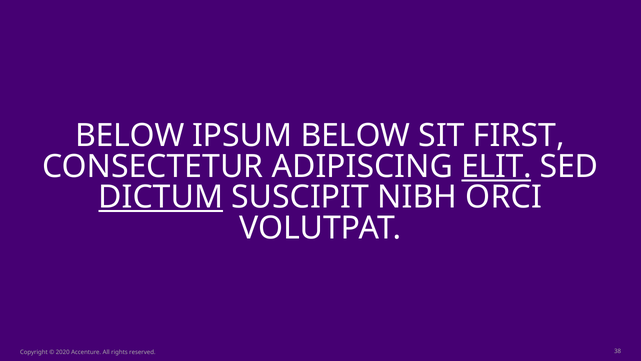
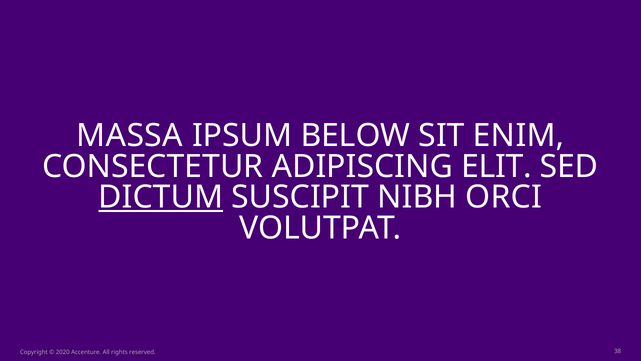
BELOW at (130, 136): BELOW -> MASSA
FIRST: FIRST -> ENIM
ELIT underline: present -> none
